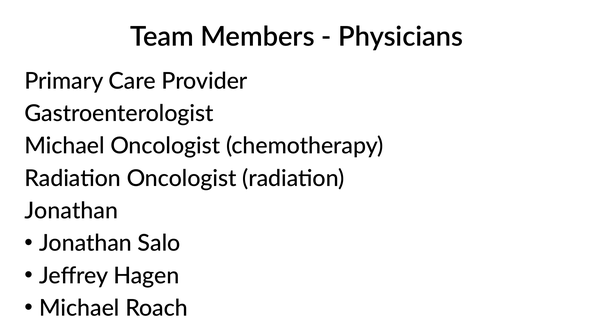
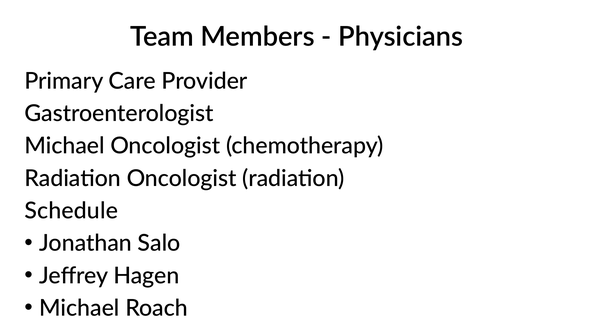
Jonathan at (71, 211): Jonathan -> Schedule
